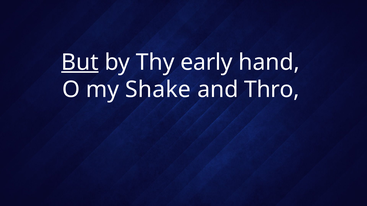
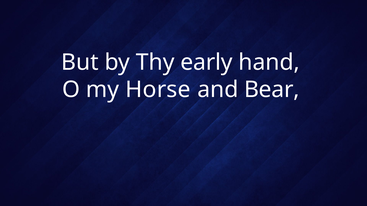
But underline: present -> none
Shake: Shake -> Horse
Thro: Thro -> Bear
